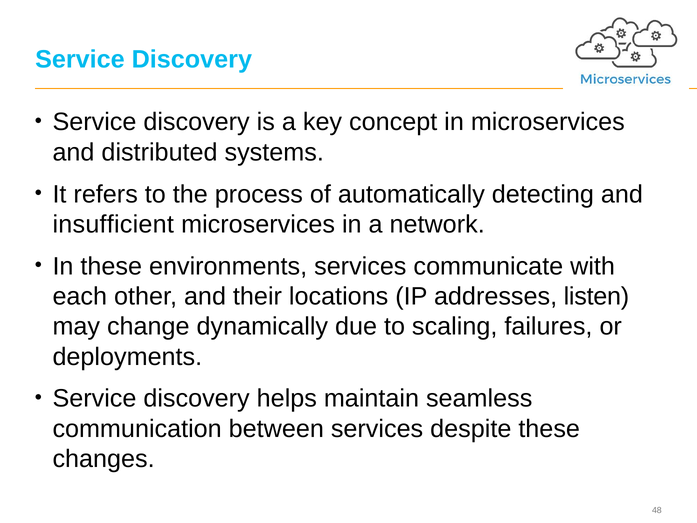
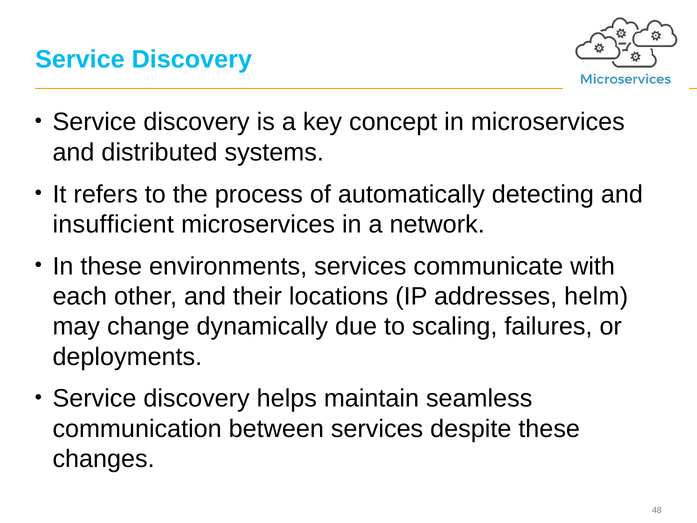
listen: listen -> helm
